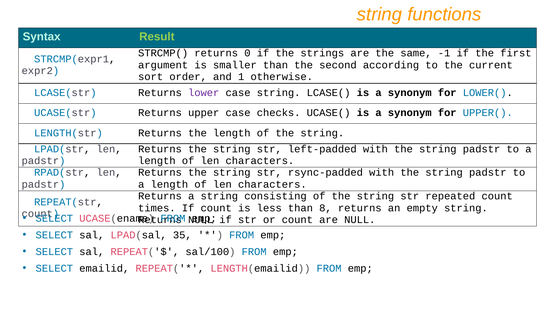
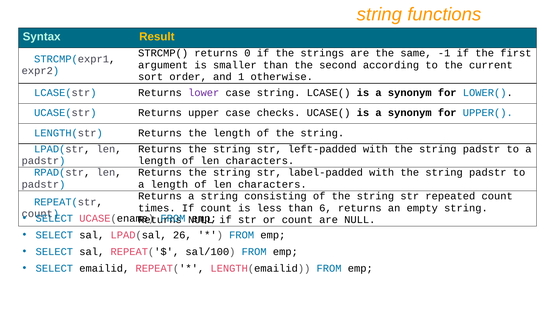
Result colour: light green -> yellow
rsync-padded: rsync-padded -> label-padded
8: 8 -> 6
35: 35 -> 26
